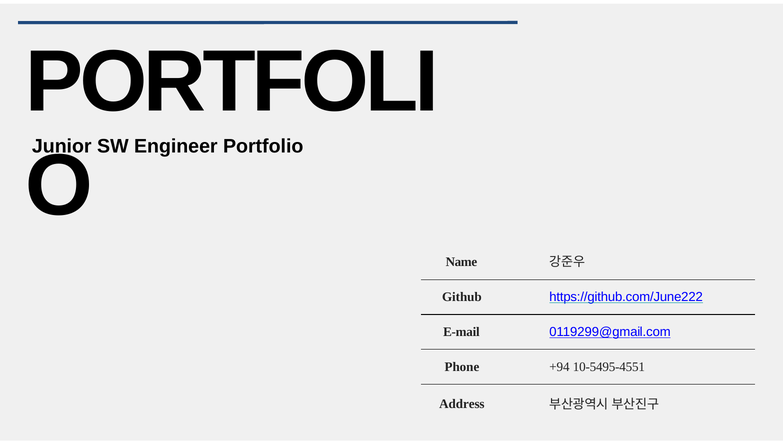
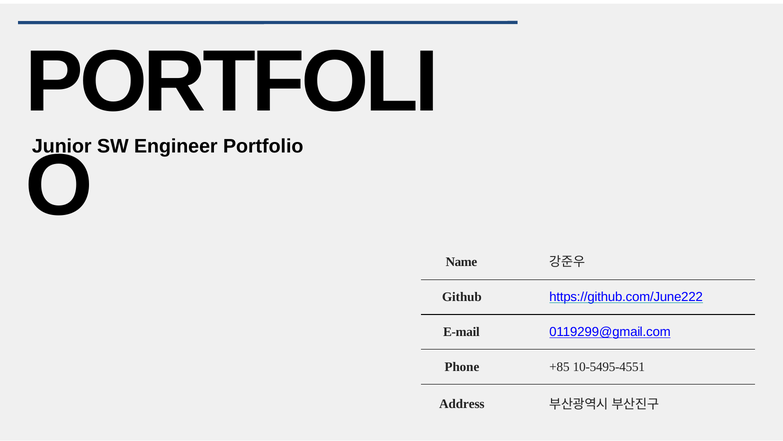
+94: +94 -> +85
